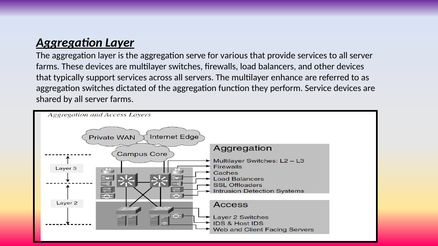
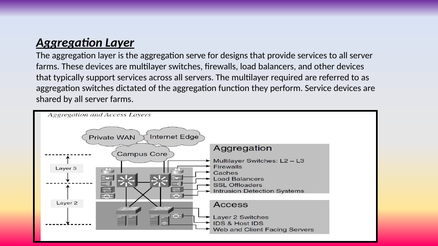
various: various -> designs
enhance: enhance -> required
